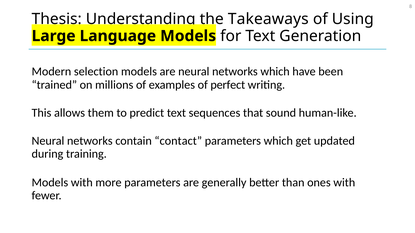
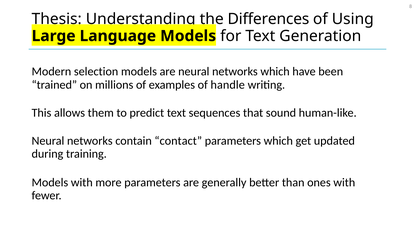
Takeaways: Takeaways -> Differences
perfect: perfect -> handle
